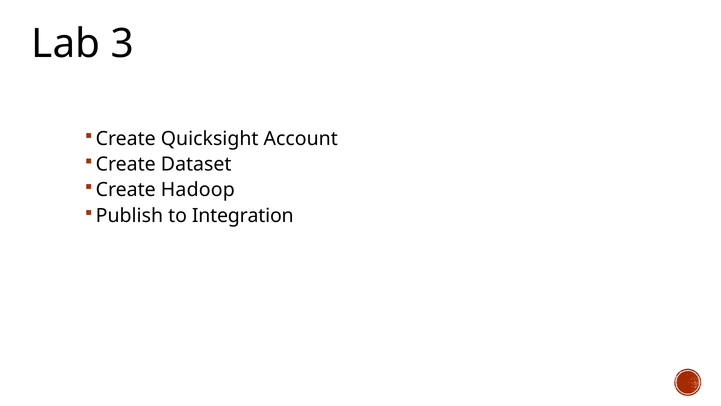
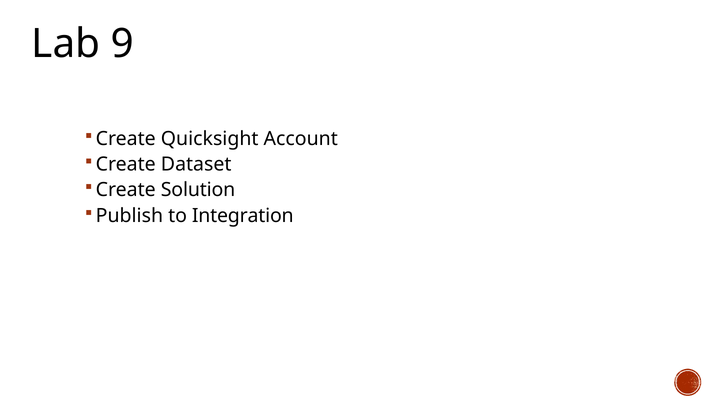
3: 3 -> 9
Hadoop: Hadoop -> Solution
